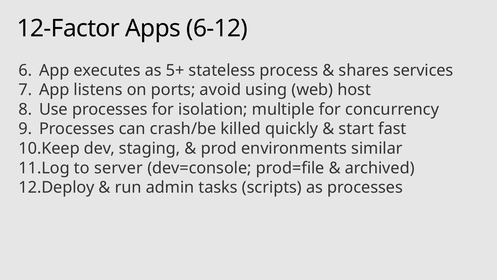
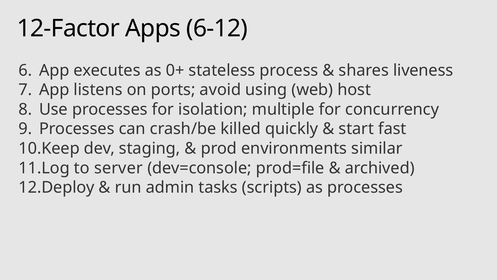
5+: 5+ -> 0+
services: services -> liveness
